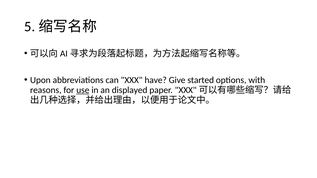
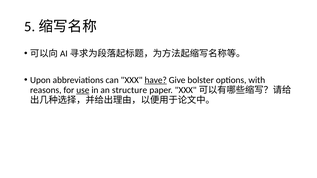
have underline: none -> present
started: started -> bolster
displayed: displayed -> structure
